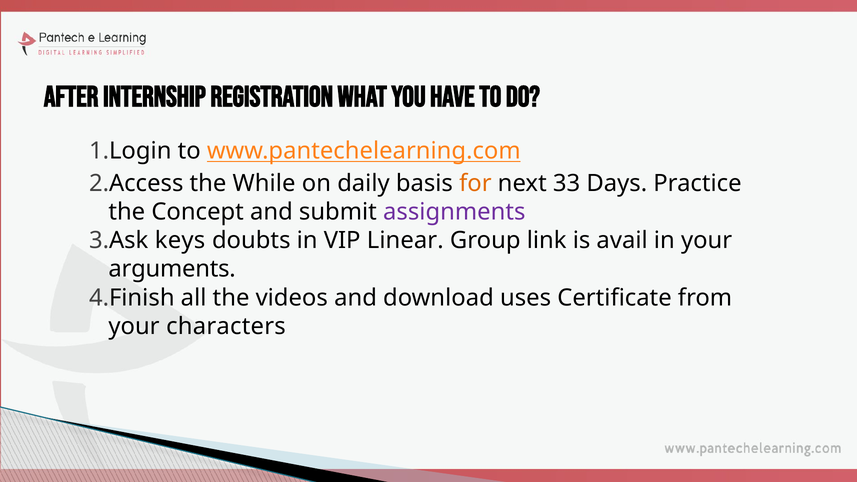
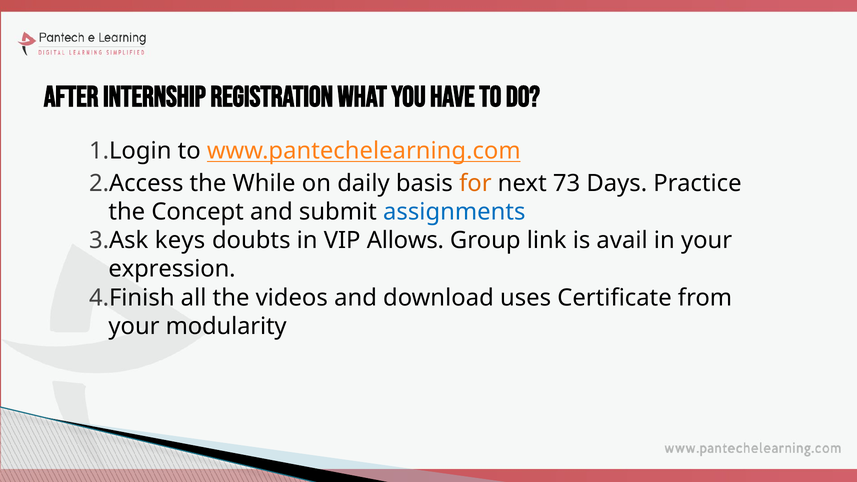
33: 33 -> 73
assignments colour: purple -> blue
Linear: Linear -> Allows
arguments: arguments -> expression
characters: characters -> modularity
